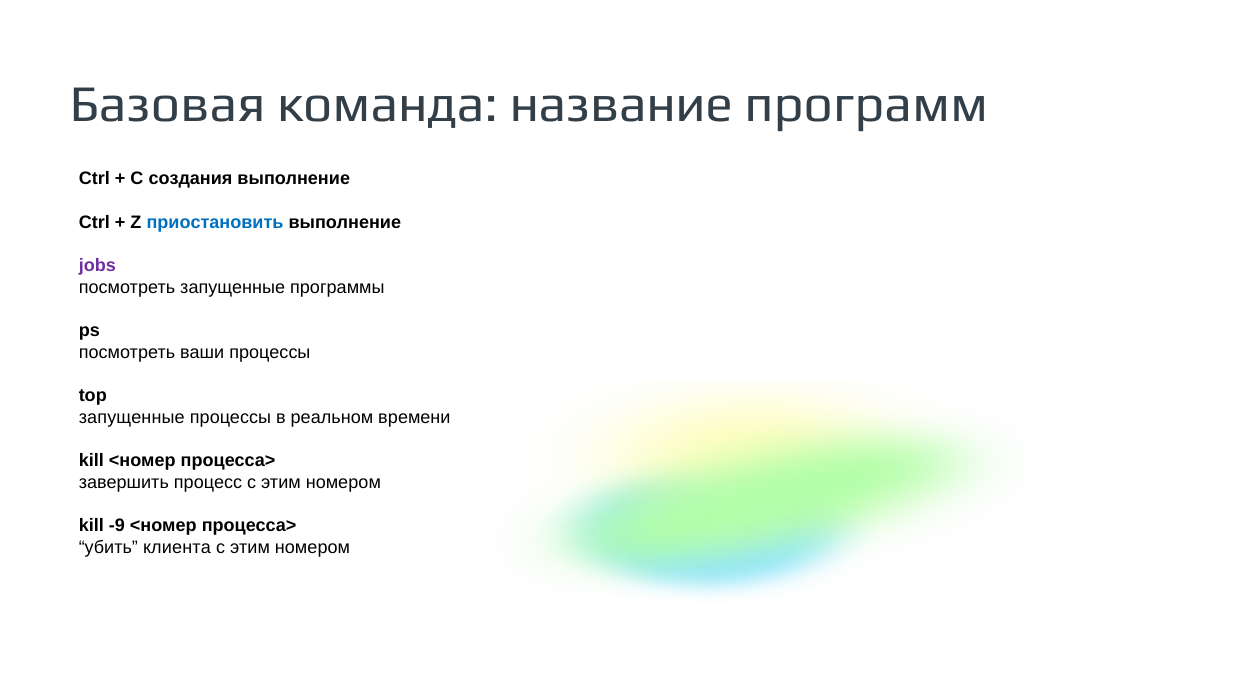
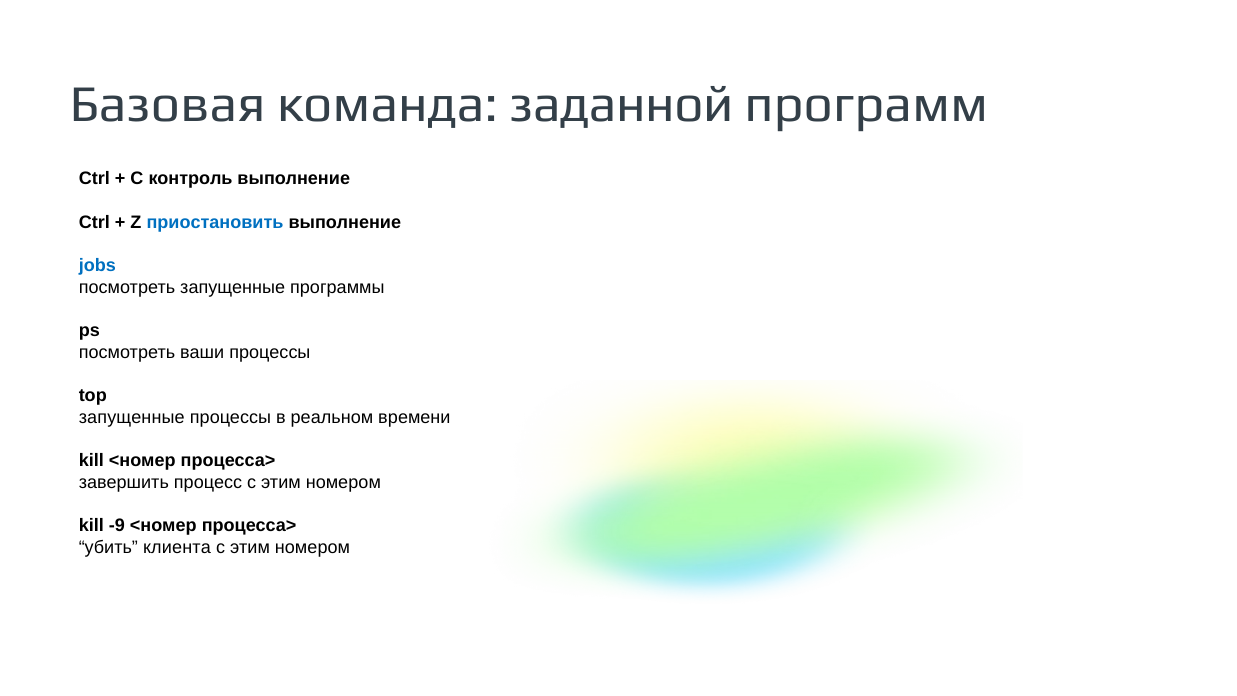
название: название -> заданной
создания: создания -> контроль
jobs colour: purple -> blue
